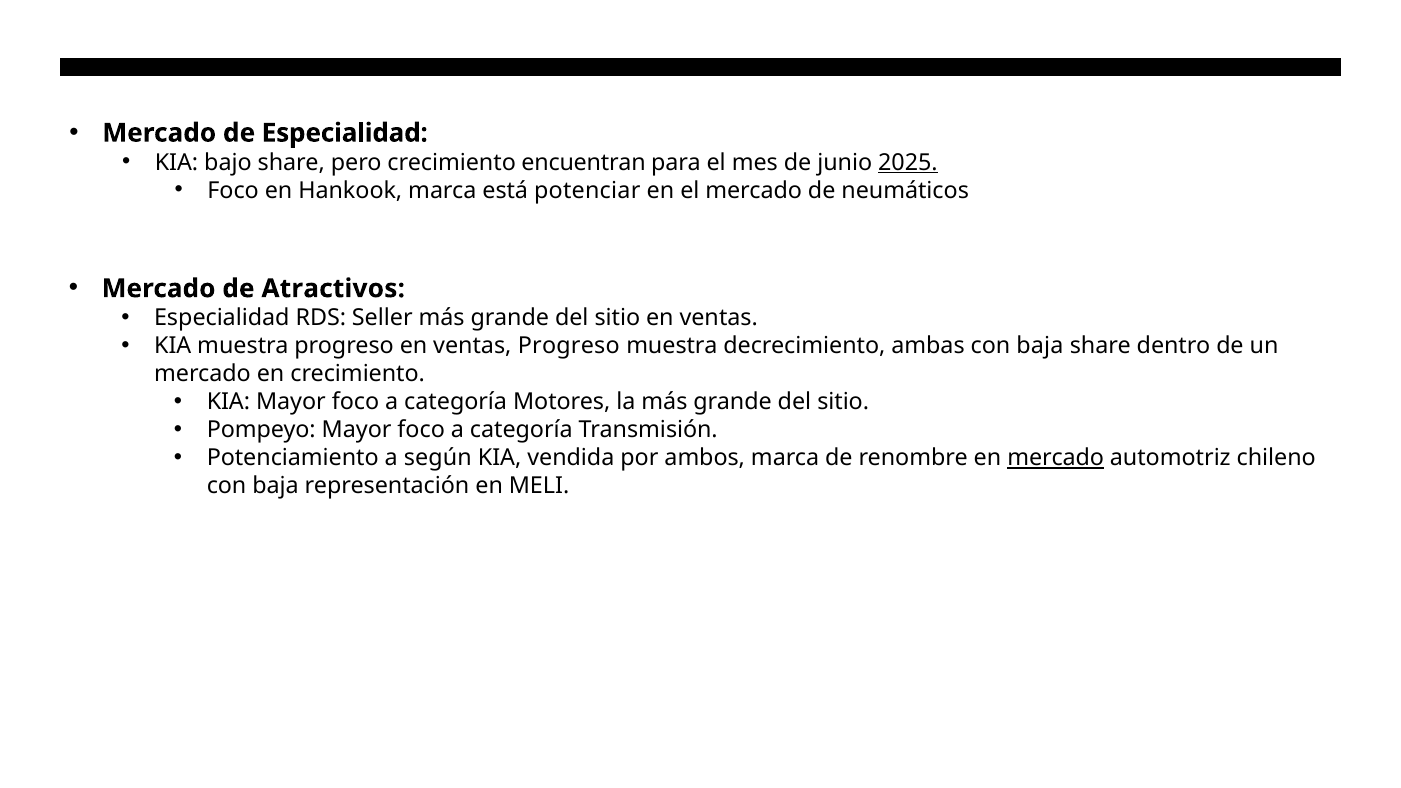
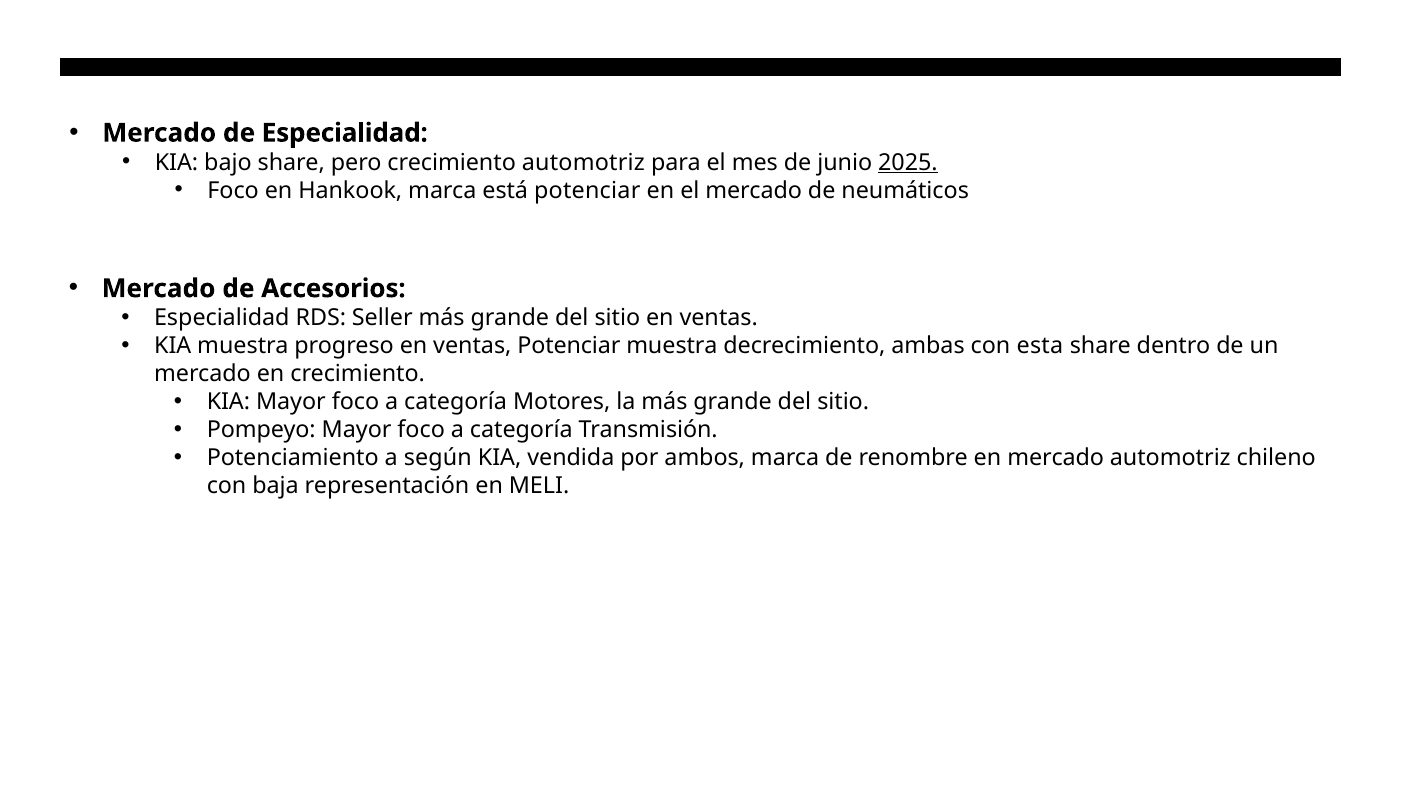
crecimiento encuentran: encuentran -> automotriz
Atractivos: Atractivos -> Accesorios
ventas Progreso: Progreso -> Potenciar
ambas con baja: baja -> esta
mercado at (1056, 458) underline: present -> none
